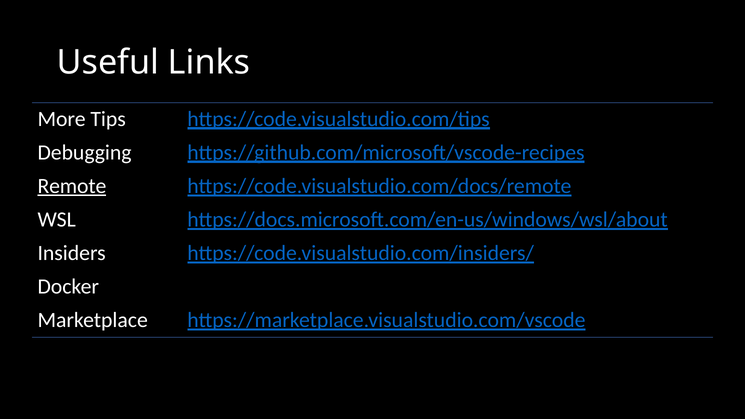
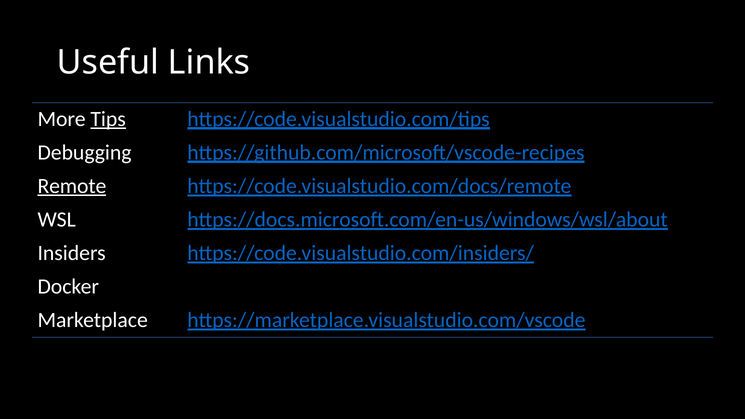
Tips underline: none -> present
